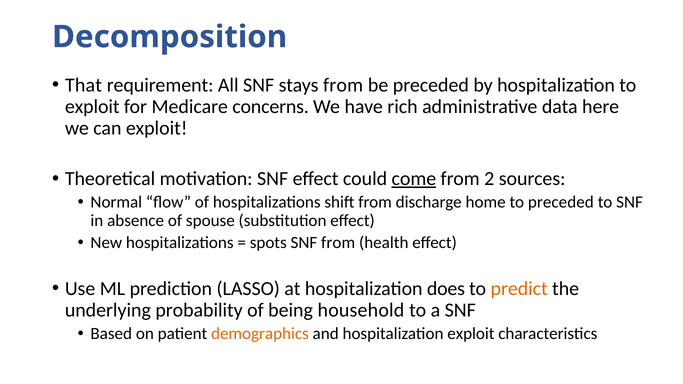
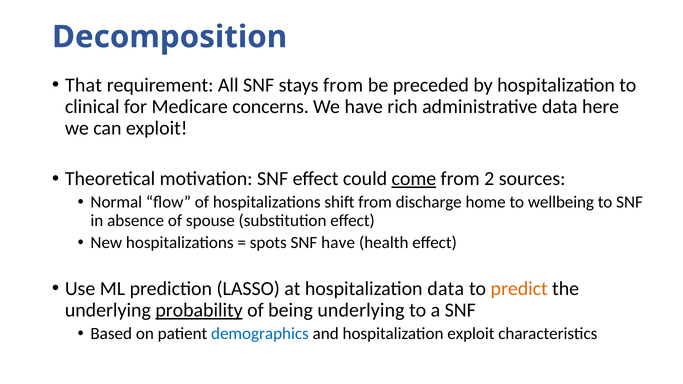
exploit at (92, 107): exploit -> clinical
to preceded: preceded -> wellbeing
SNF from: from -> have
hospitalization does: does -> data
probability underline: none -> present
being household: household -> underlying
demographics colour: orange -> blue
